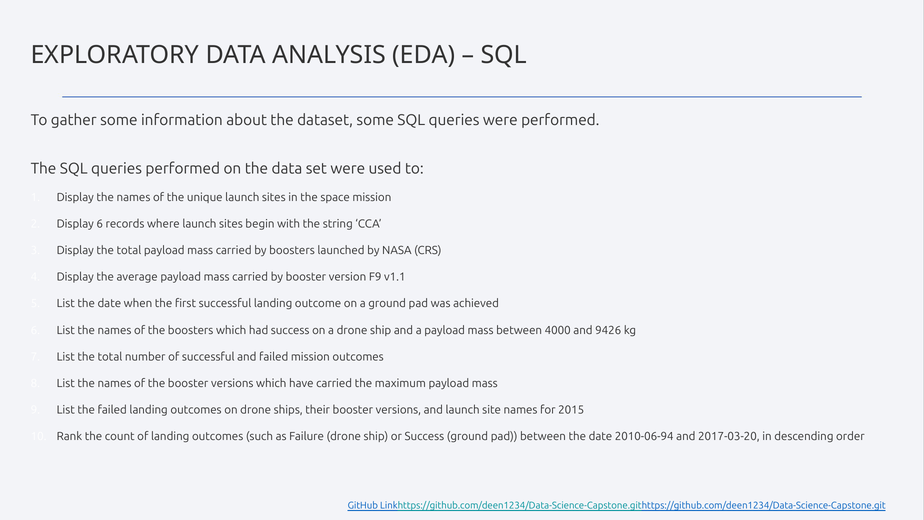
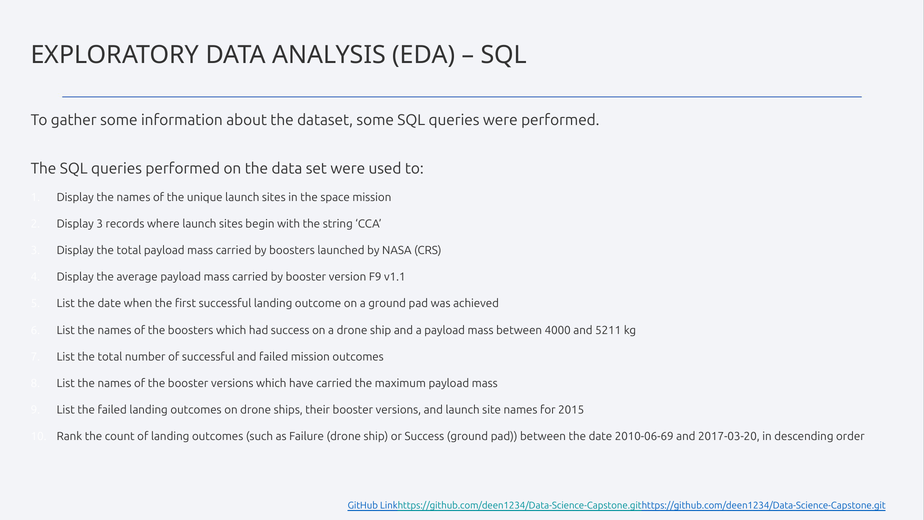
Display 6: 6 -> 3
9426: 9426 -> 5211
2010-06-94: 2010-06-94 -> 2010-06-69
